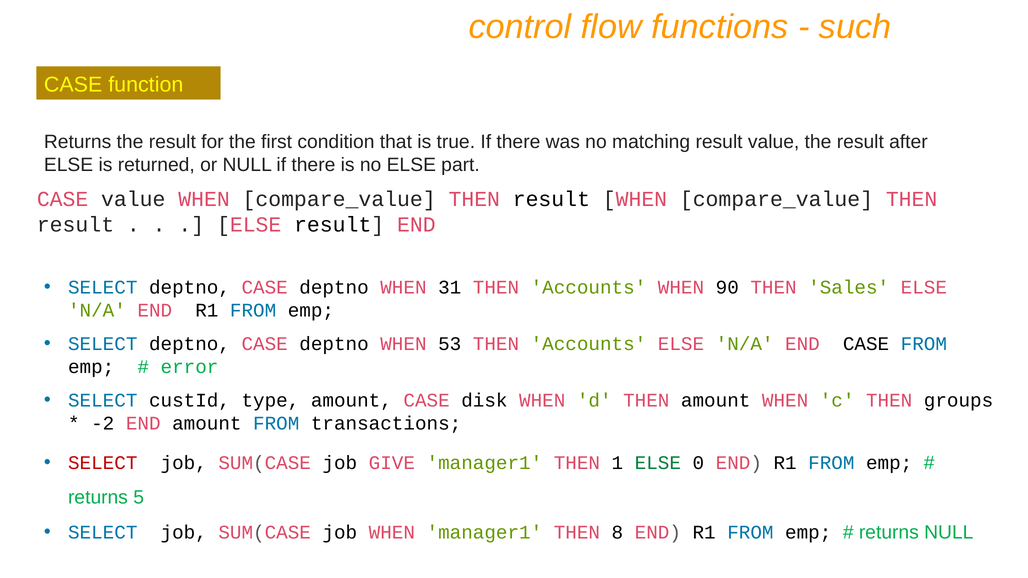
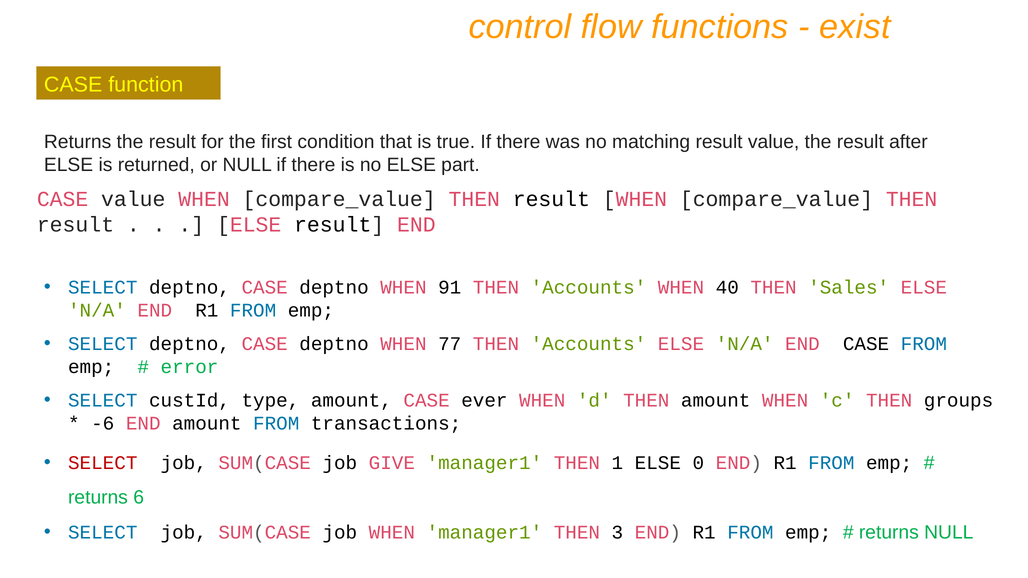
such: such -> exist
31: 31 -> 91
90: 90 -> 40
53: 53 -> 77
disk: disk -> ever
-2: -2 -> -6
ELSE at (658, 463) colour: green -> black
5: 5 -> 6
8: 8 -> 3
